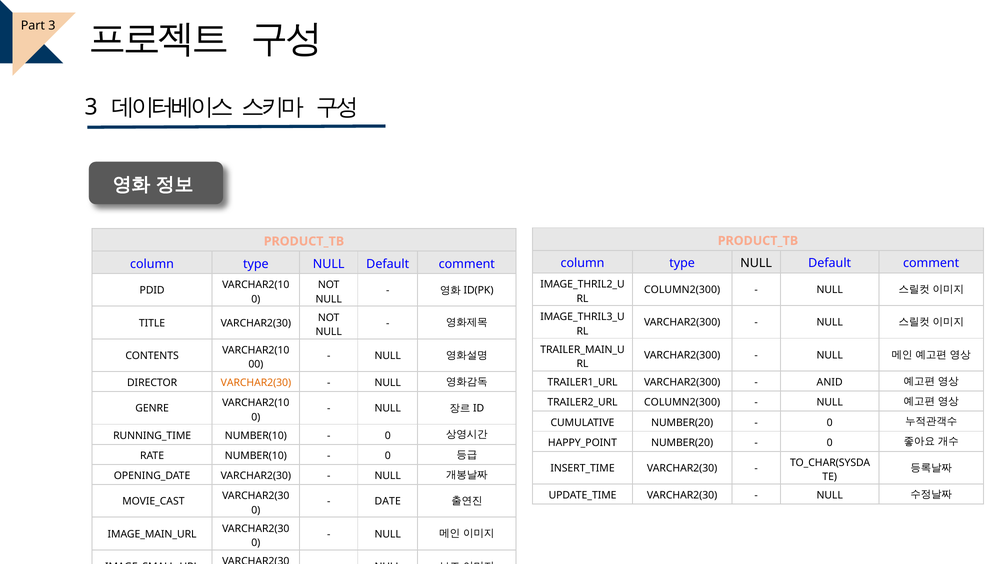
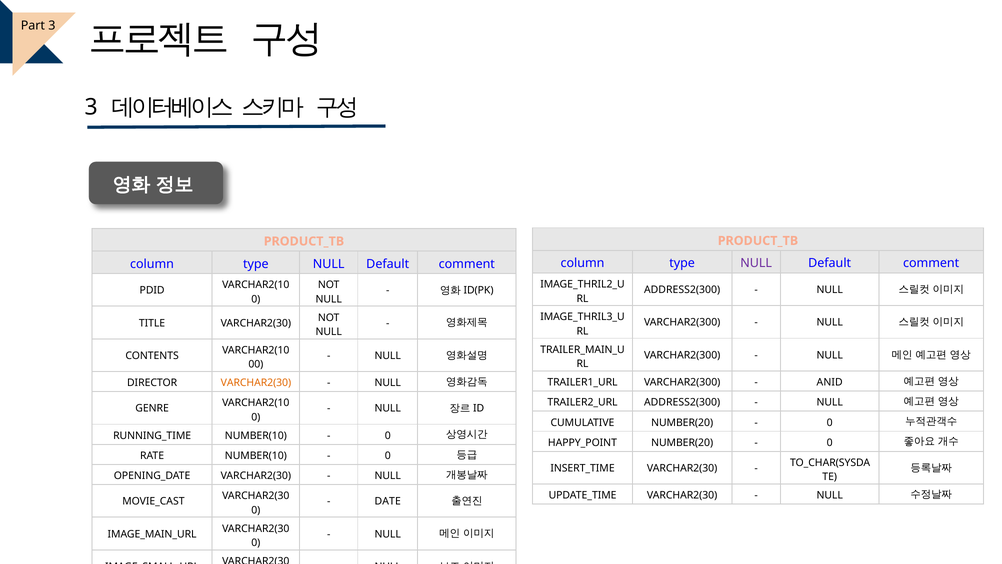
NULL at (756, 263) colour: black -> purple
COLUMN2(300 at (682, 290): COLUMN2(300 -> ADDRESS2(300
COLUMN2(300 at (682, 402): COLUMN2(300 -> ADDRESS2(300
